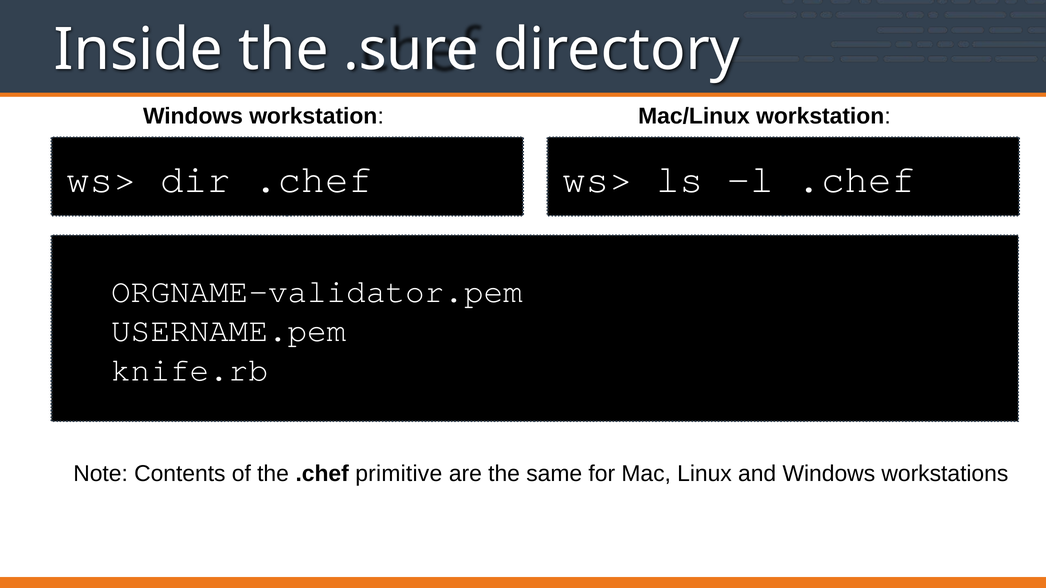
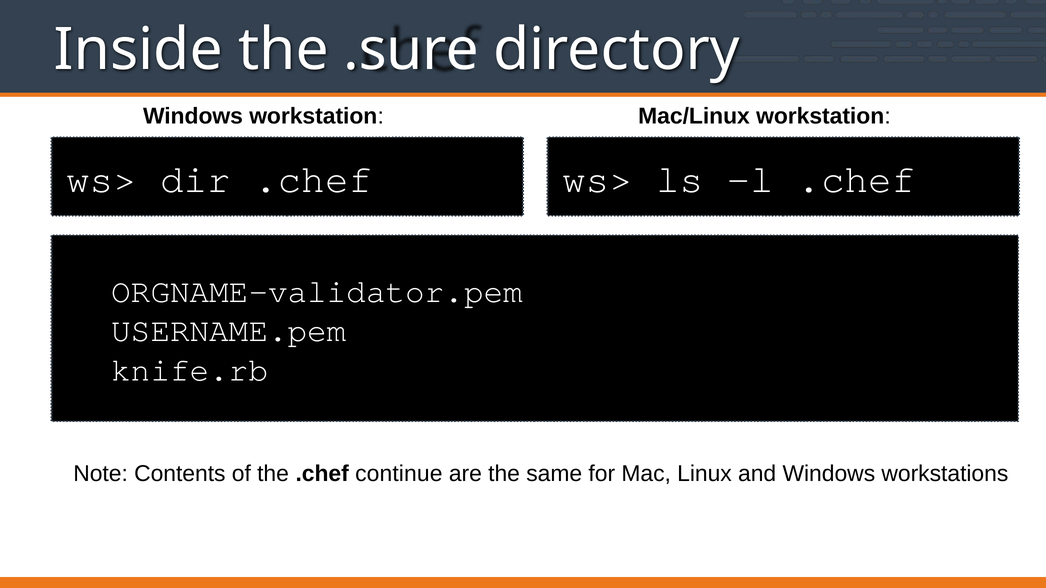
primitive: primitive -> continue
